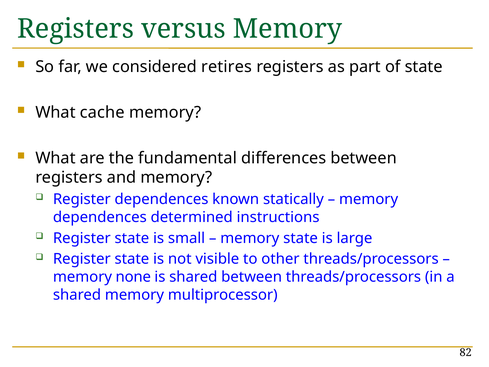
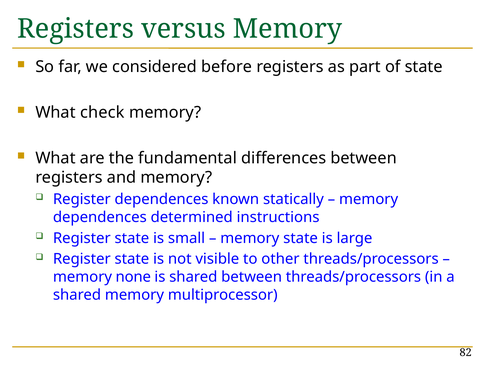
retires: retires -> before
cache: cache -> check
